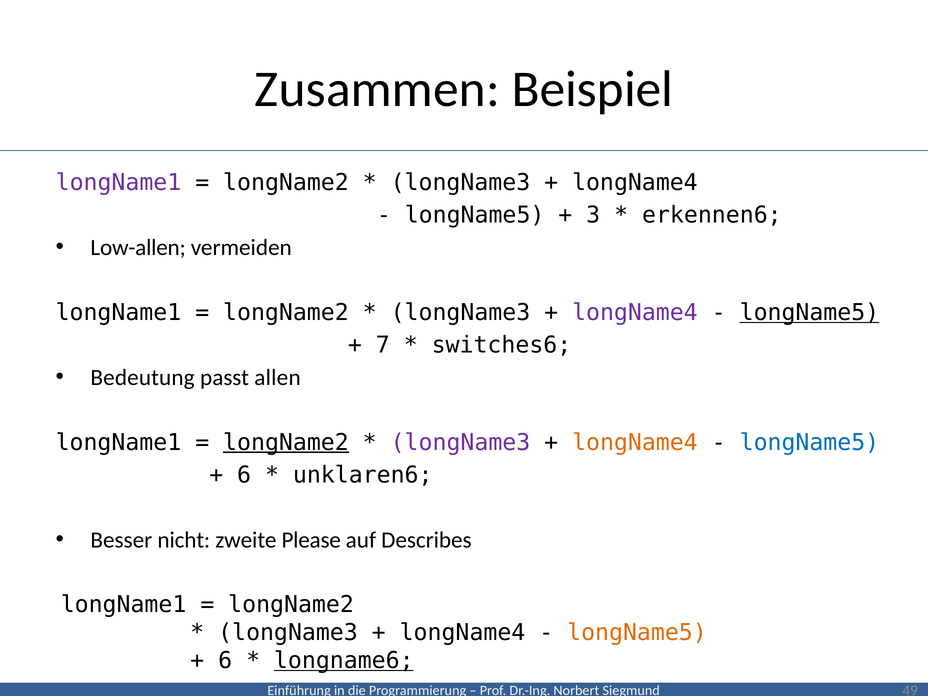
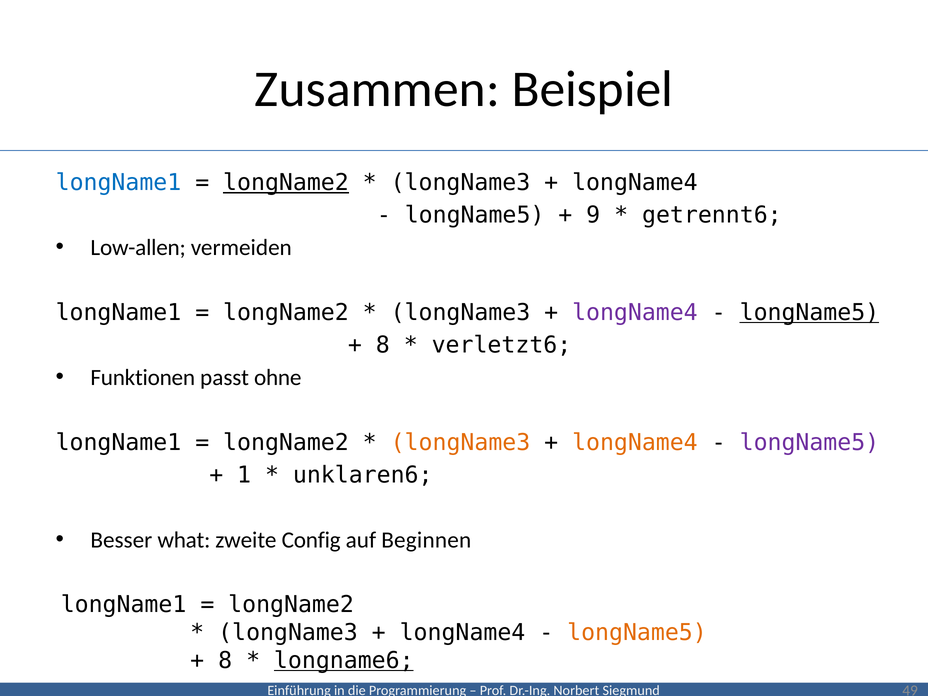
longName1 at (118, 183) colour: purple -> blue
longName2 at (286, 183) underline: none -> present
3: 3 -> 9
erkennen6: erkennen6 -> getrennt6
7 at (383, 345): 7 -> 8
switches6: switches6 -> verletzt6
Bedeutung: Bedeutung -> Funktionen
allen: allen -> ohne
longName2 at (286, 442) underline: present -> none
longName3 at (460, 442) colour: purple -> orange
longName5 at (809, 442) colour: blue -> purple
6 at (244, 475): 6 -> 1
nicht: nicht -> what
Please: Please -> Config
Describes: Describes -> Beginnen
6 at (225, 661): 6 -> 8
